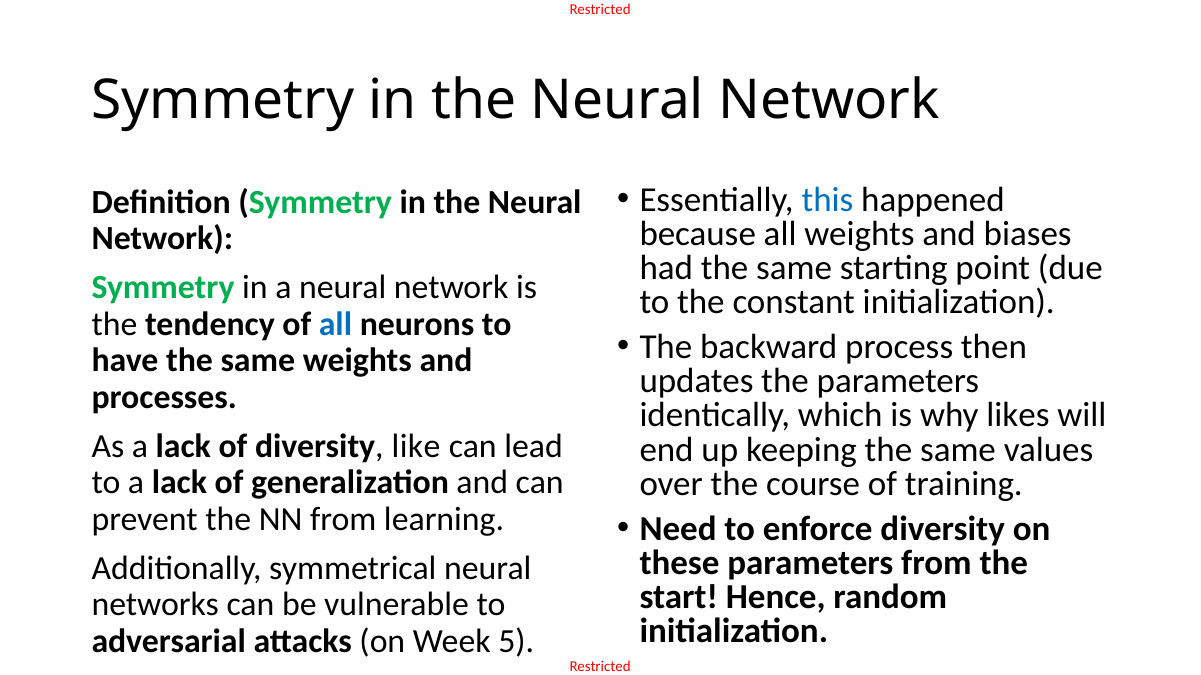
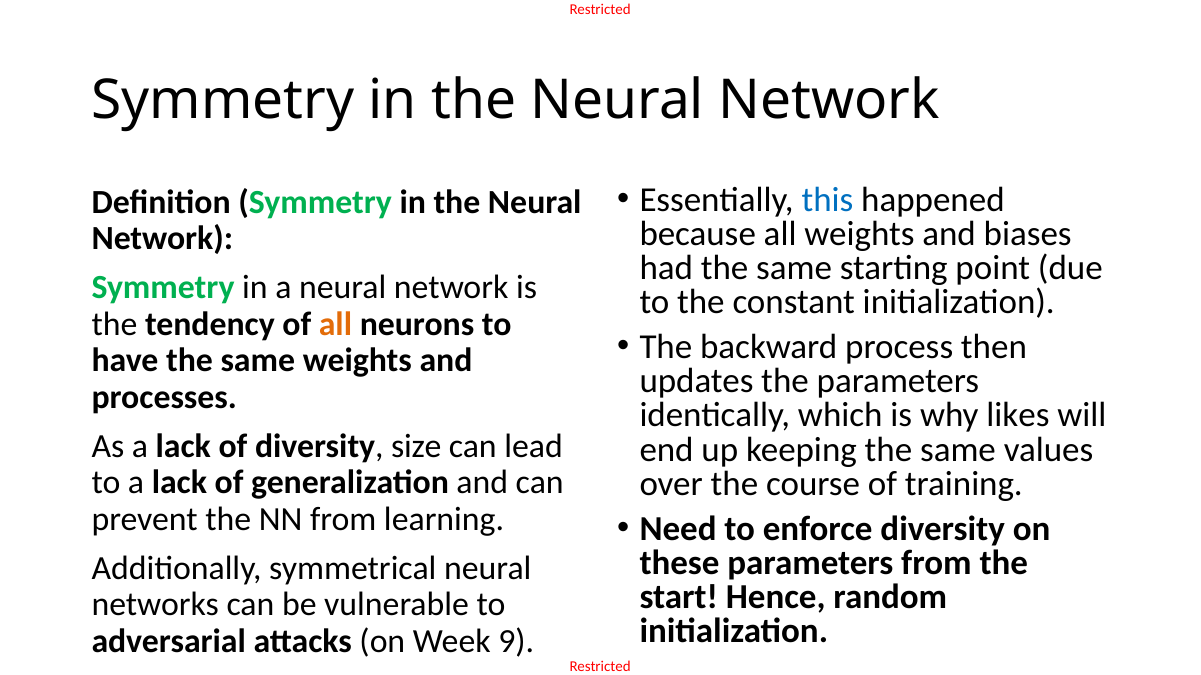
all at (335, 324) colour: blue -> orange
like: like -> size
5: 5 -> 9
